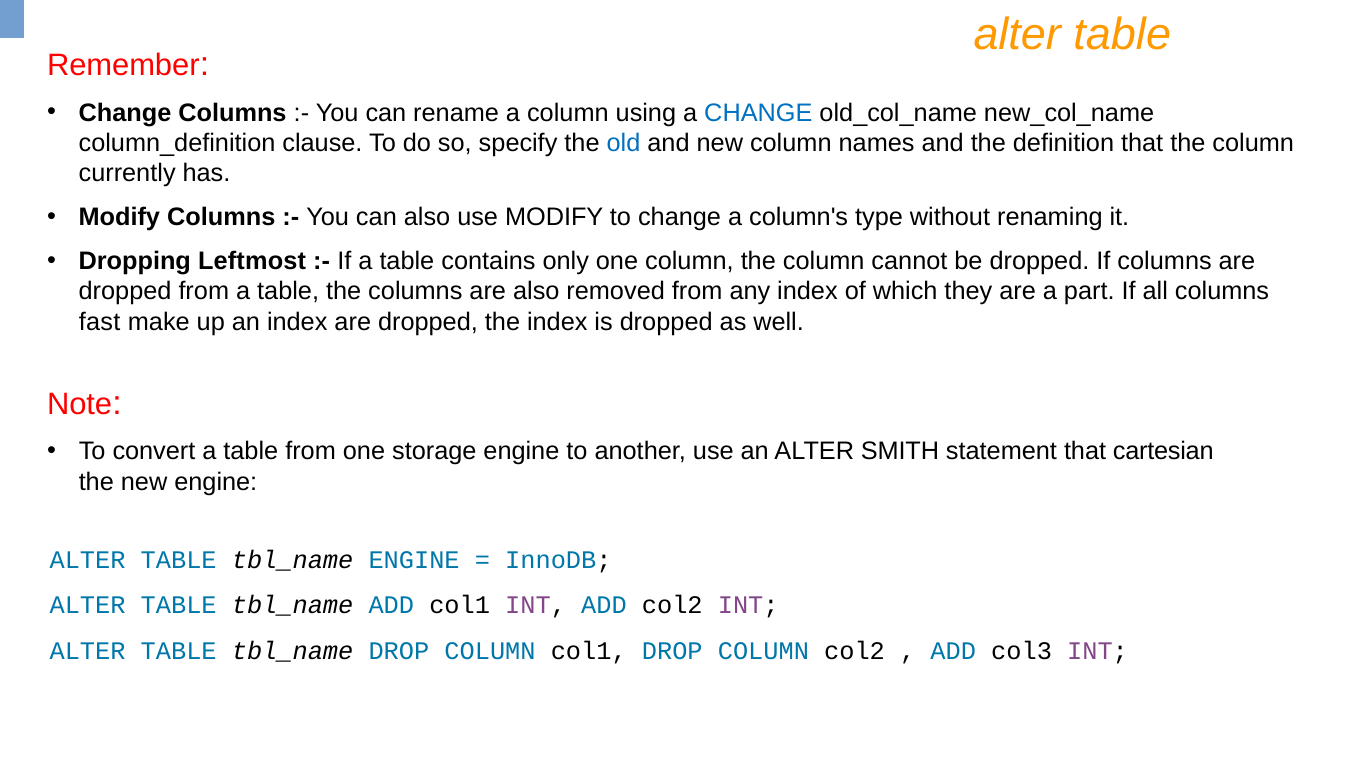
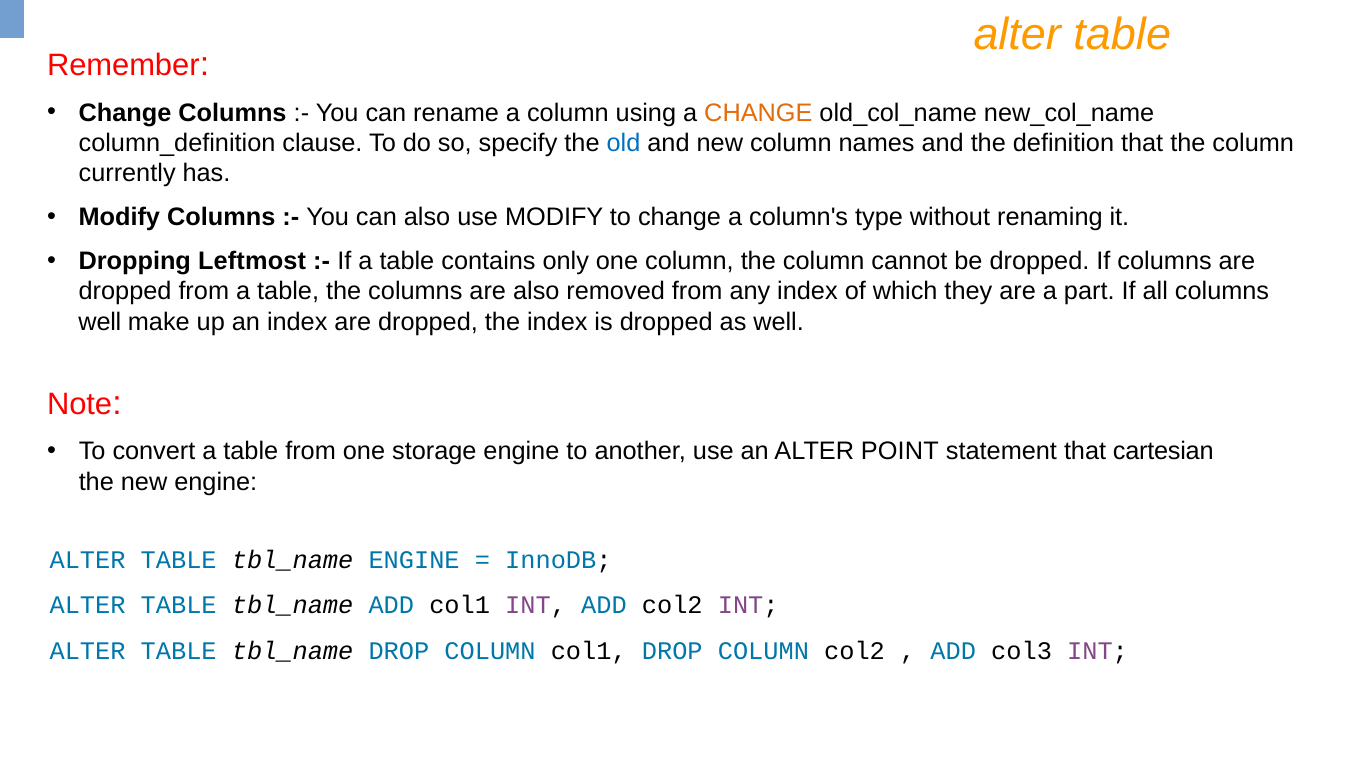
CHANGE at (758, 113) colour: blue -> orange
fast at (100, 322): fast -> well
SMITH: SMITH -> POINT
